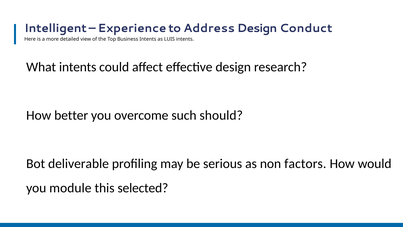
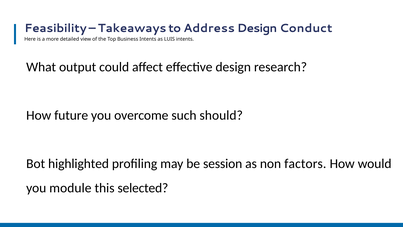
Intelligent: Intelligent -> Feasibility
Experience: Experience -> Takeaways
What intents: intents -> output
better: better -> future
deliverable: deliverable -> highlighted
serious: serious -> session
